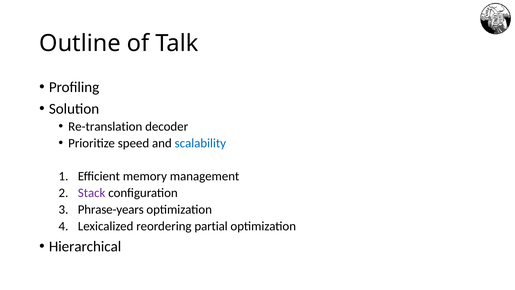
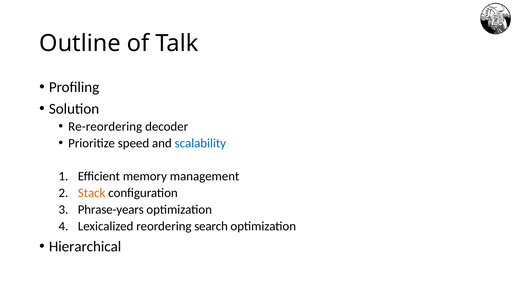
Re-translation: Re-translation -> Re-reordering
Stack colour: purple -> orange
partial: partial -> search
